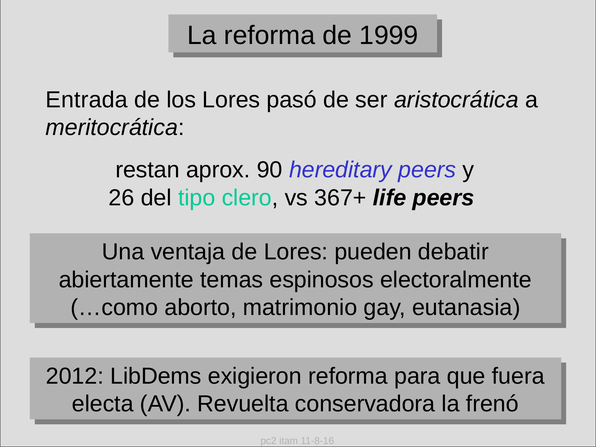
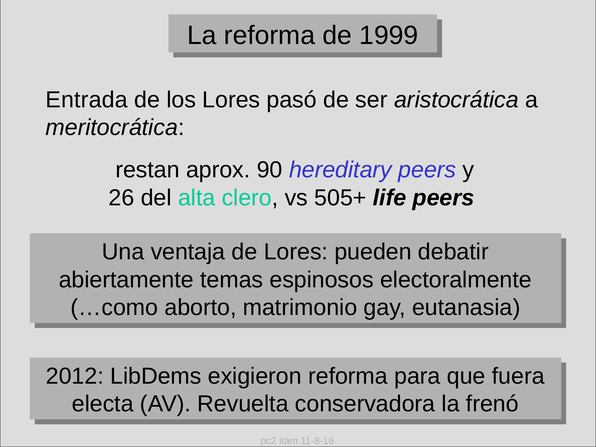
tipo: tipo -> alta
367+: 367+ -> 505+
